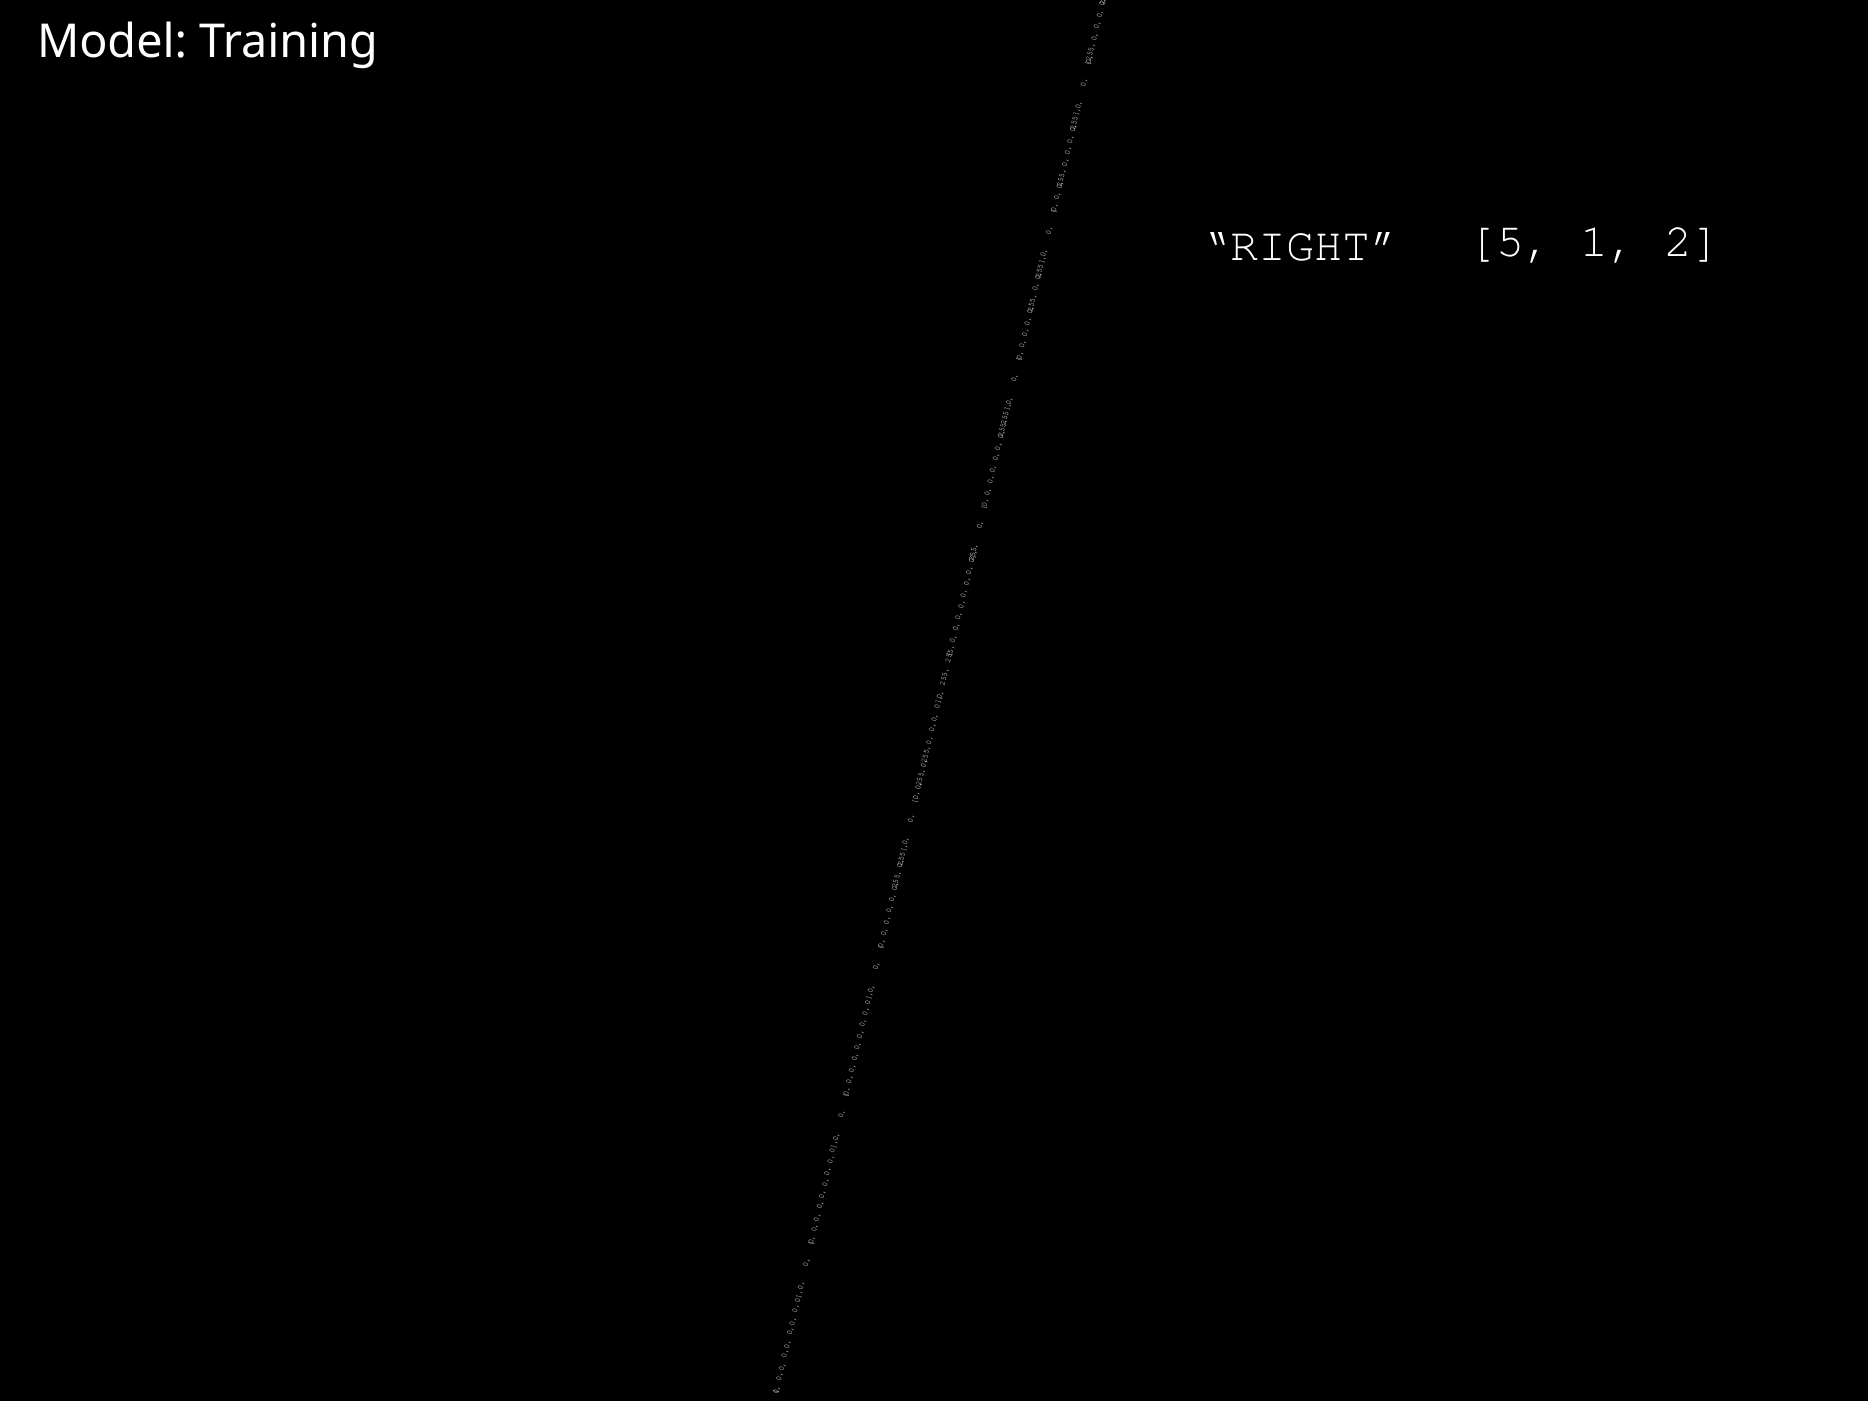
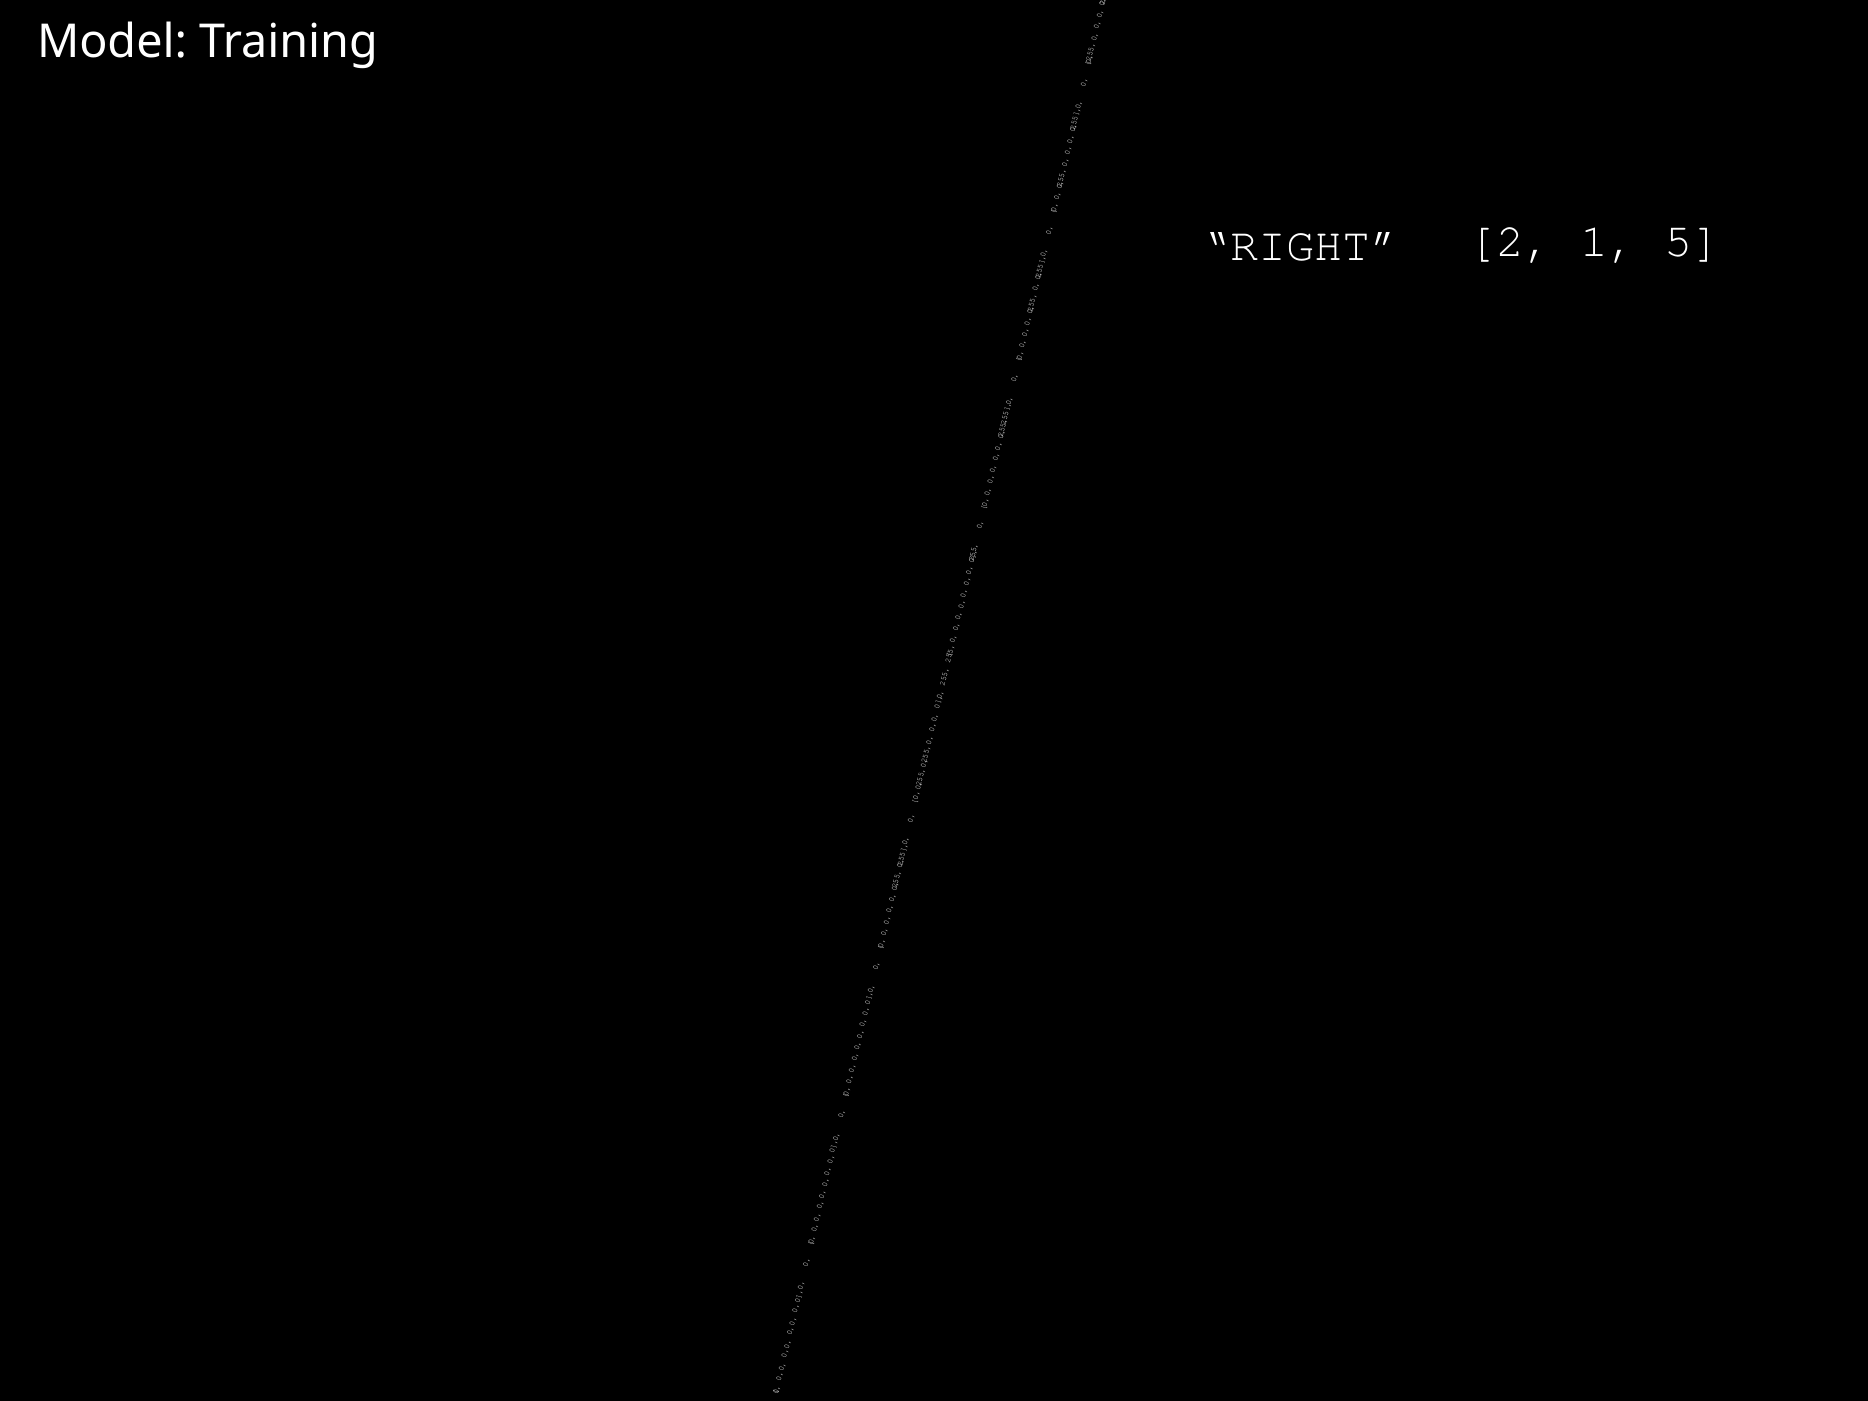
5: 5 -> 2
2: 2 -> 5
